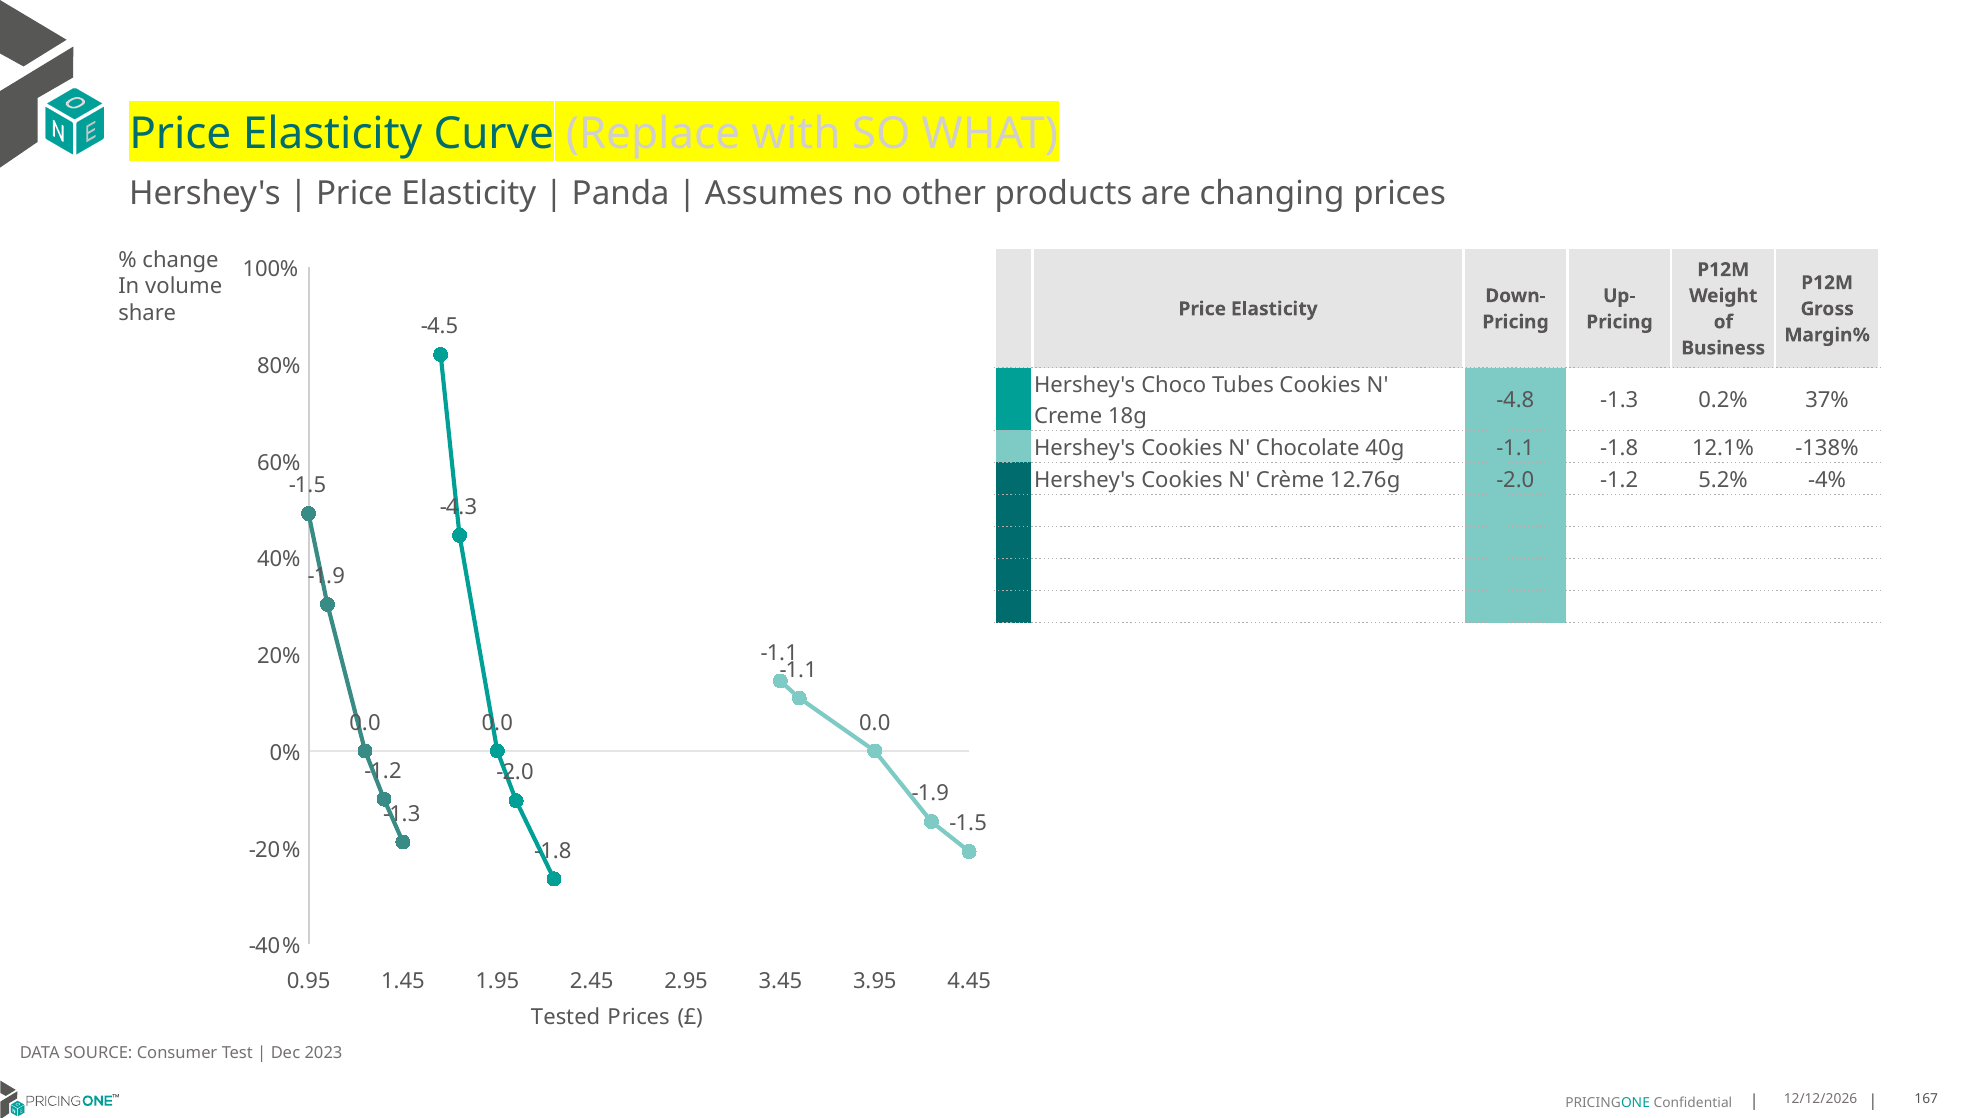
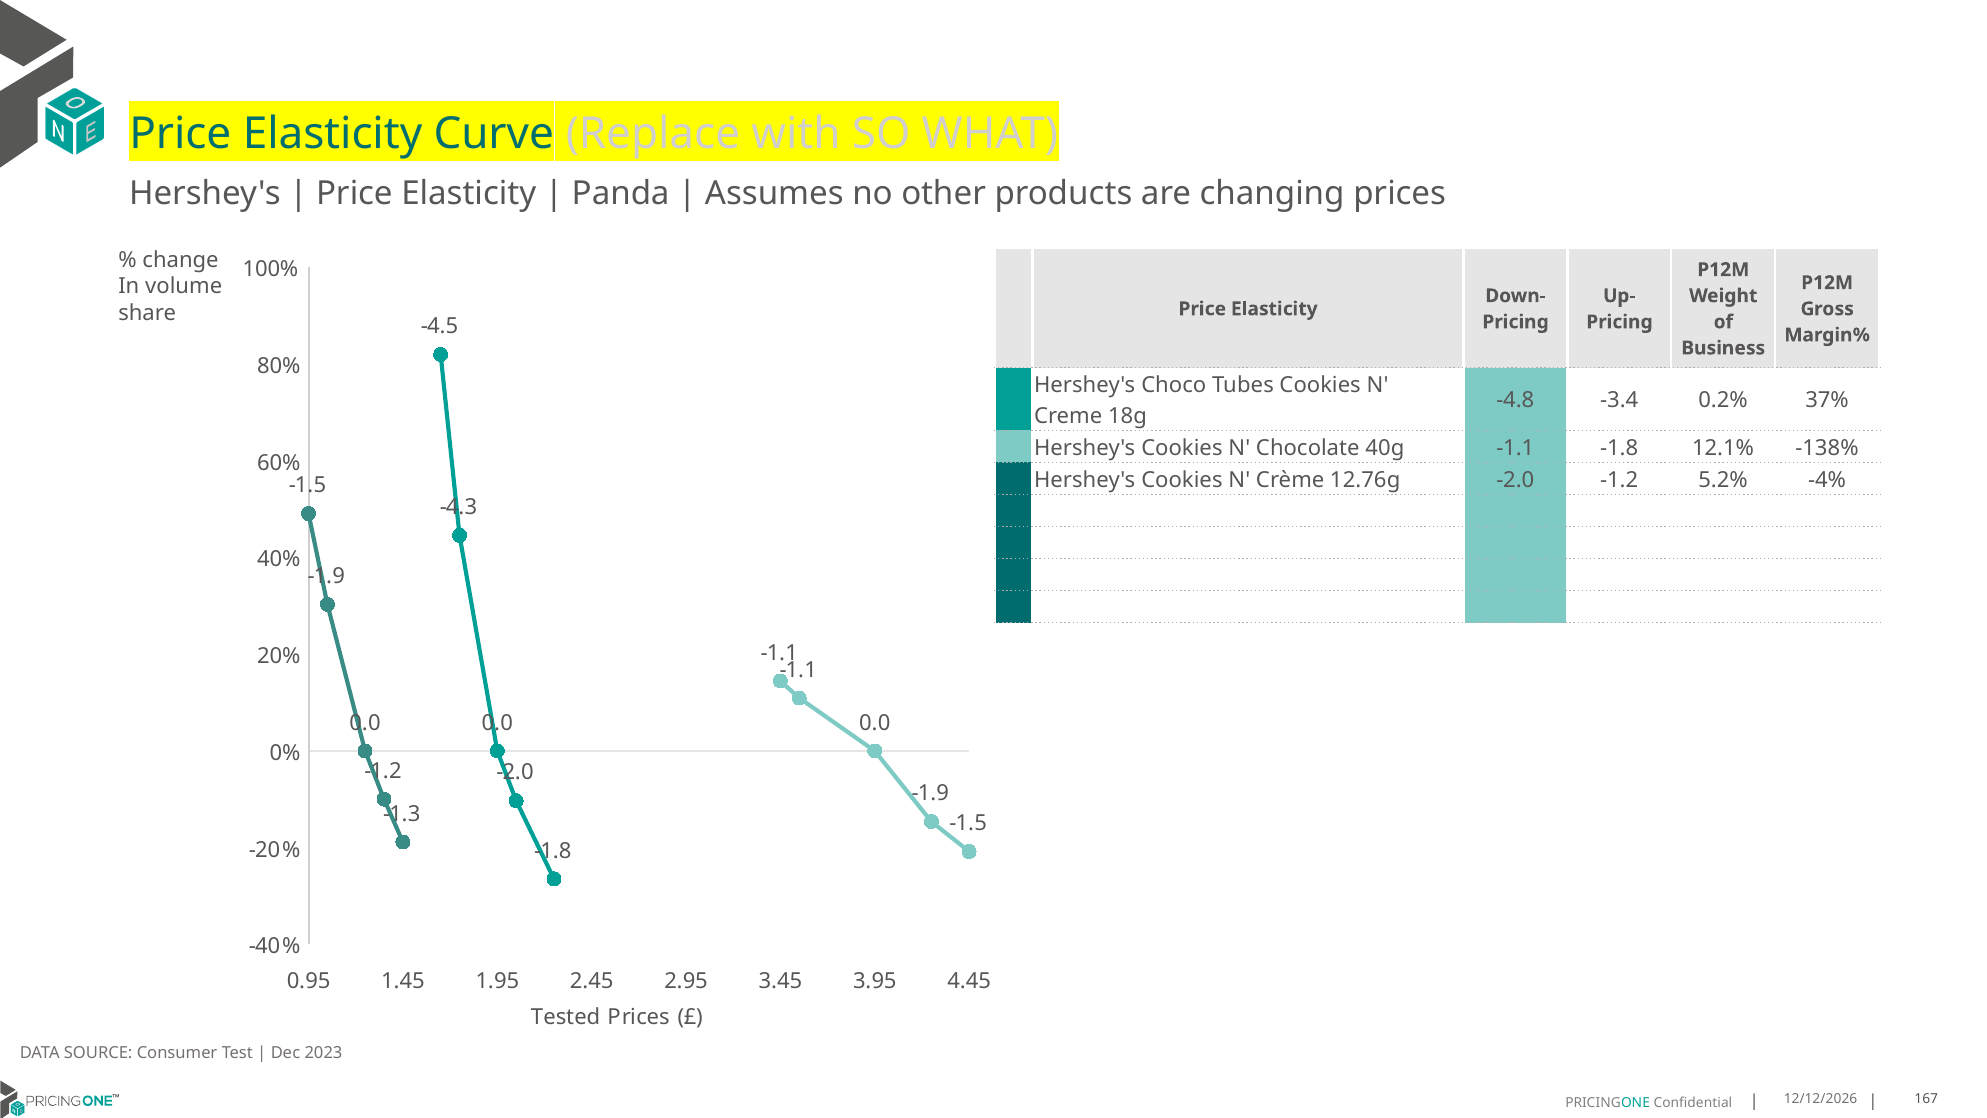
-4.8 -1.3: -1.3 -> -3.4
